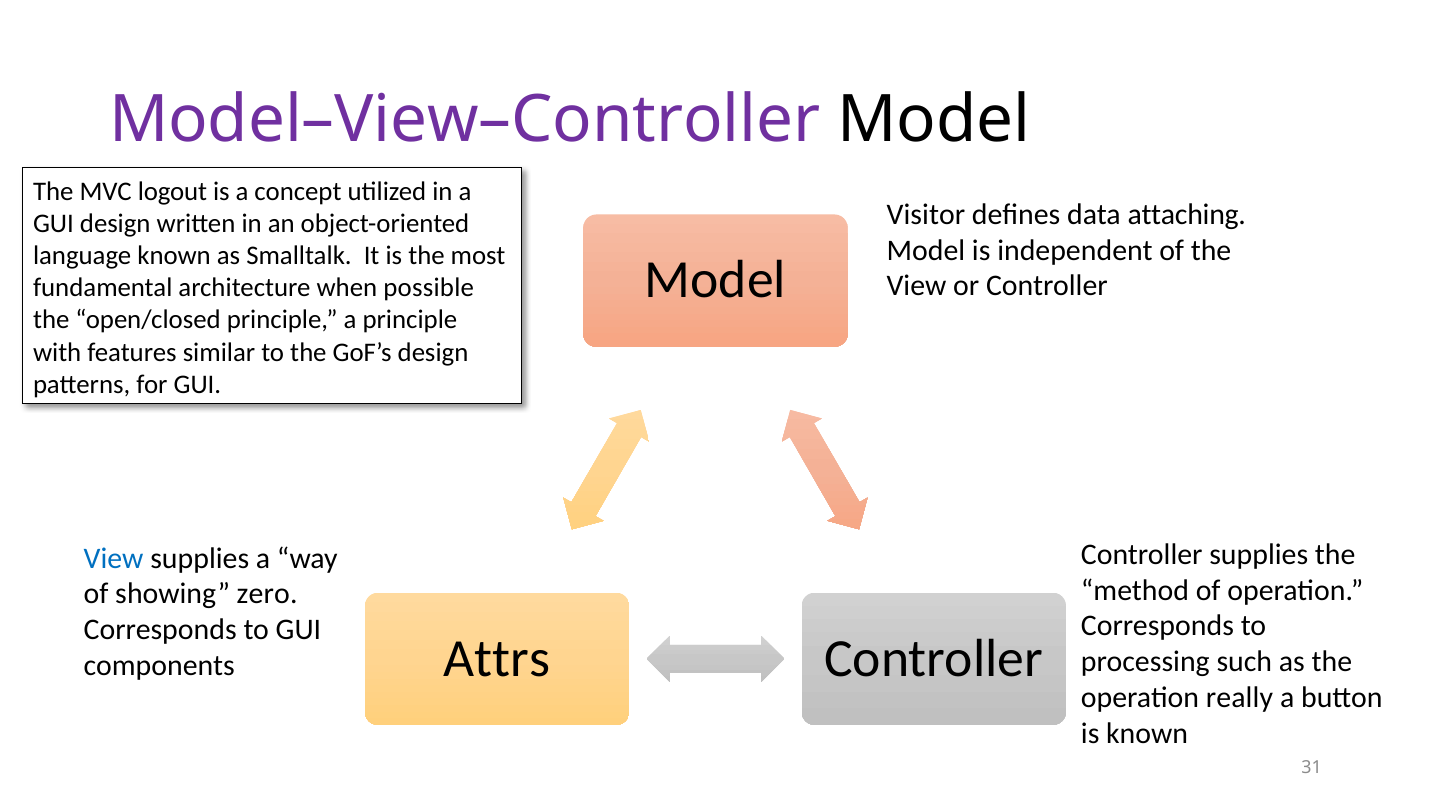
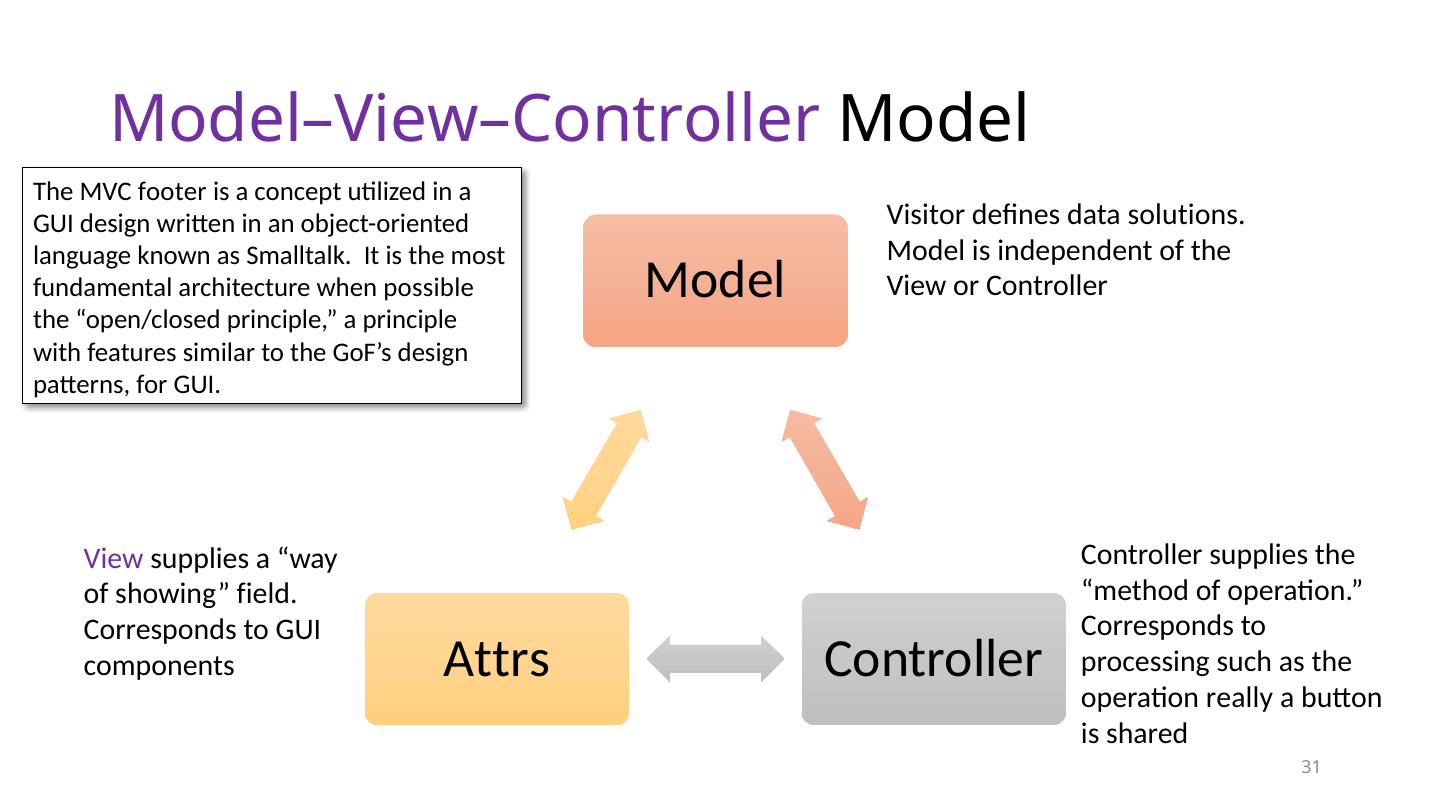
logout: logout -> footer
attaching: attaching -> solutions
View at (114, 558) colour: blue -> purple
zero: zero -> field
is known: known -> shared
